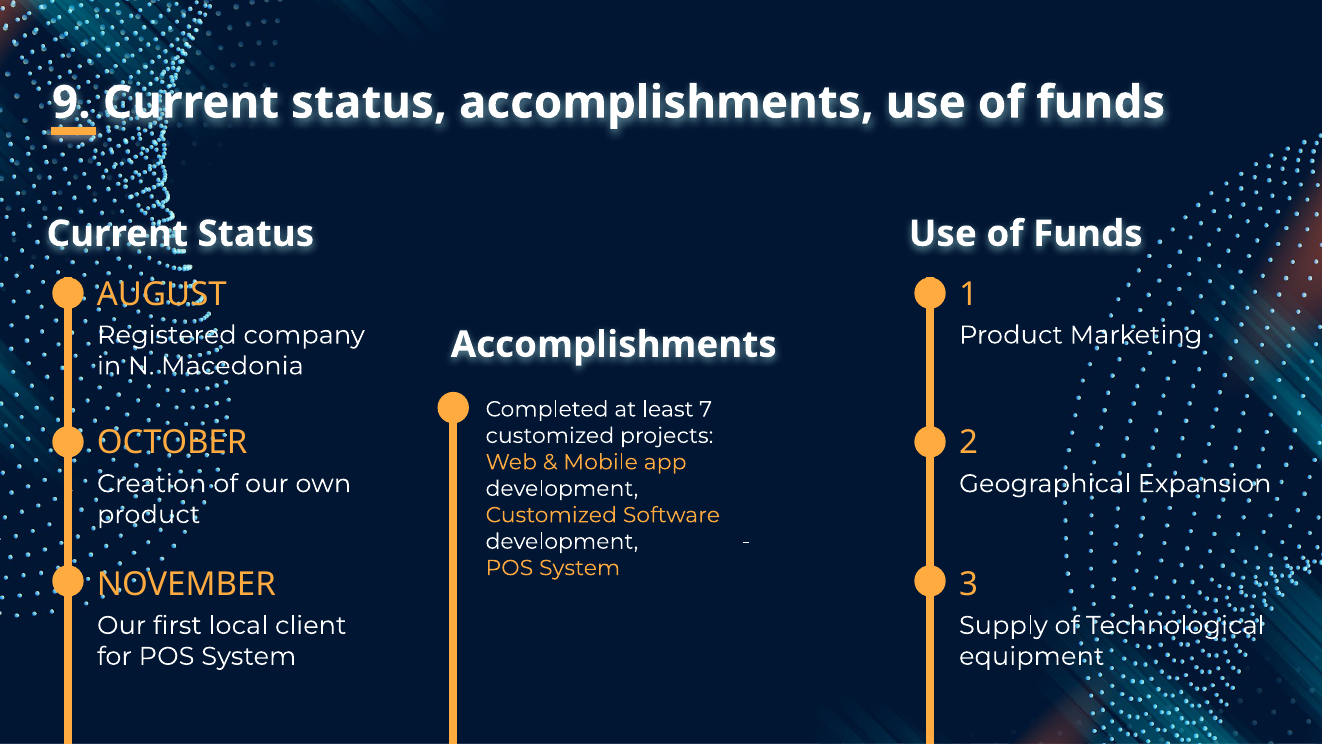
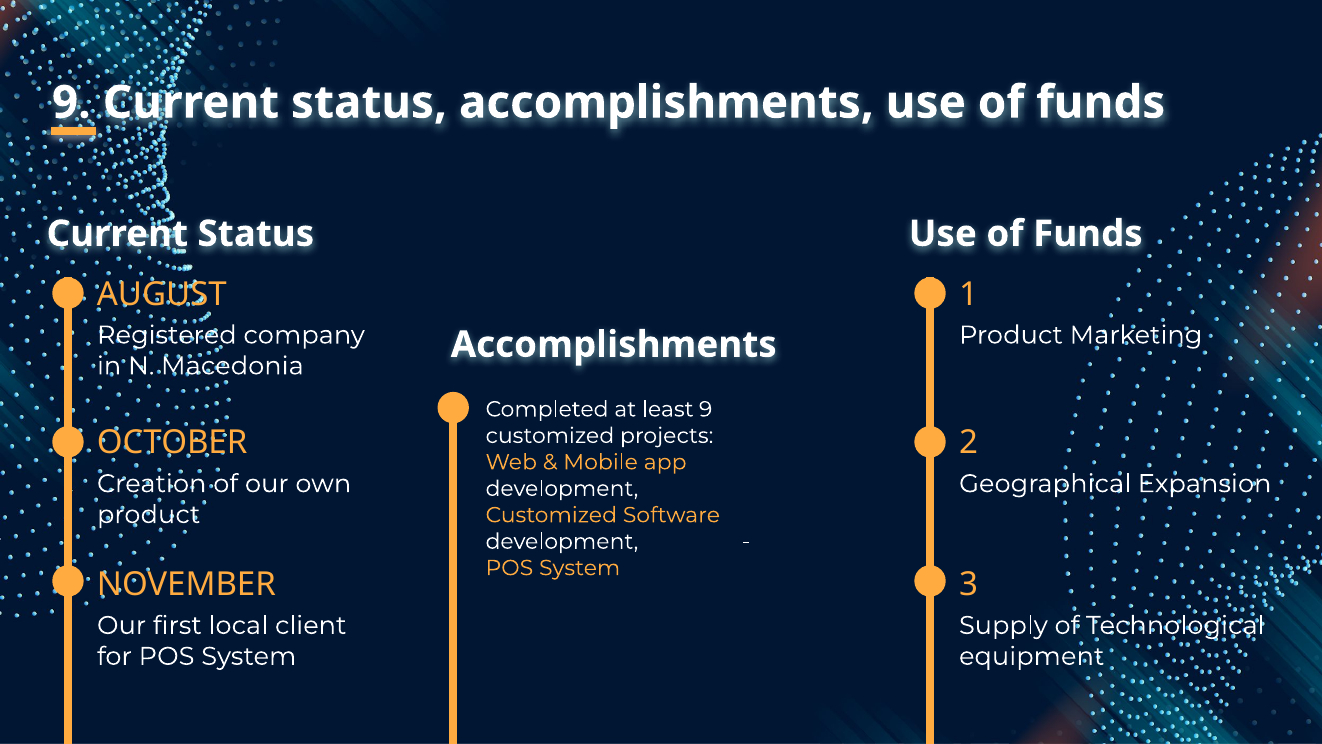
least 7: 7 -> 9
